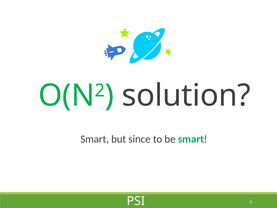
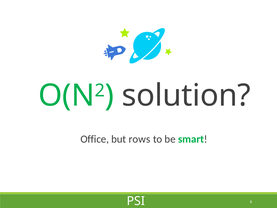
Smart at (95, 139): Smart -> Office
since: since -> rows
